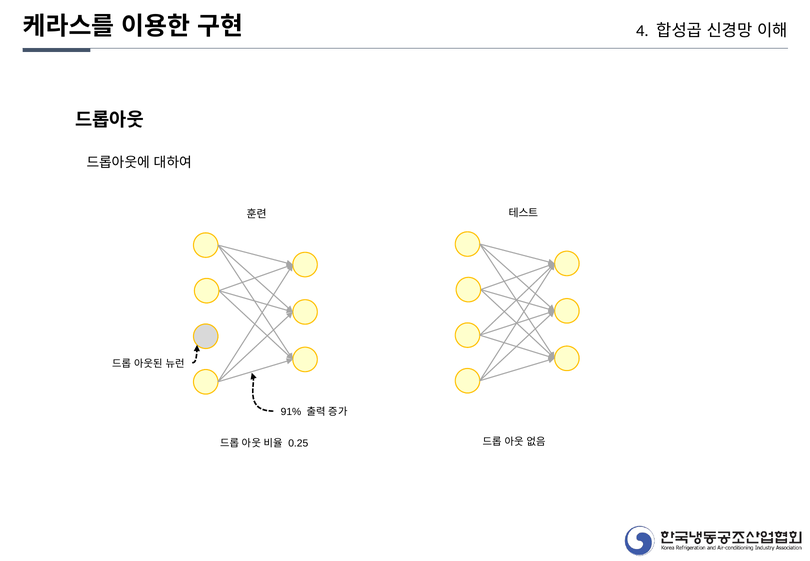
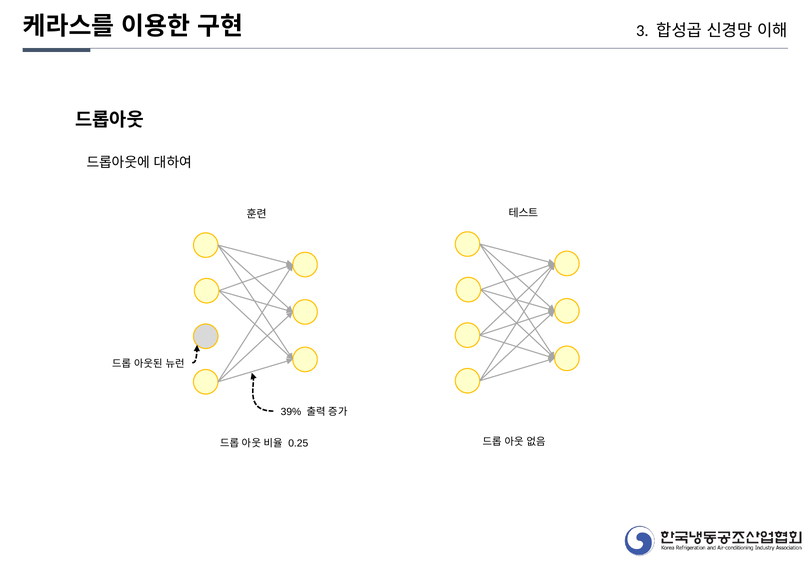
4: 4 -> 3
91%: 91% -> 39%
